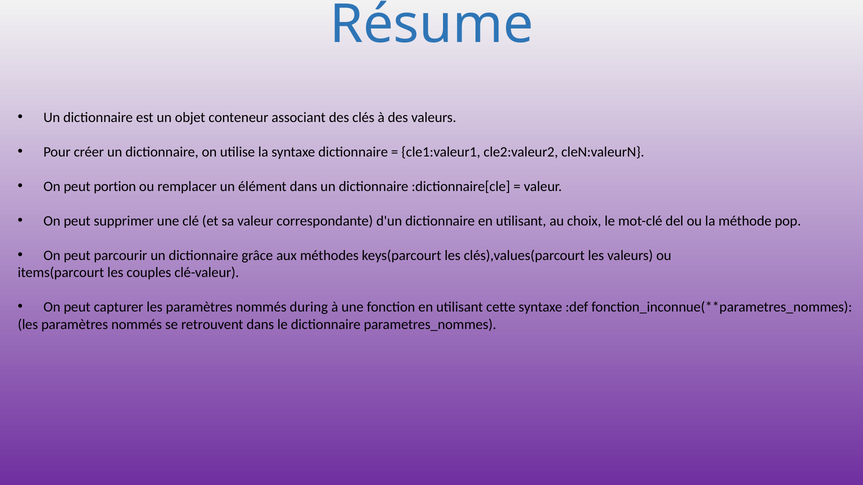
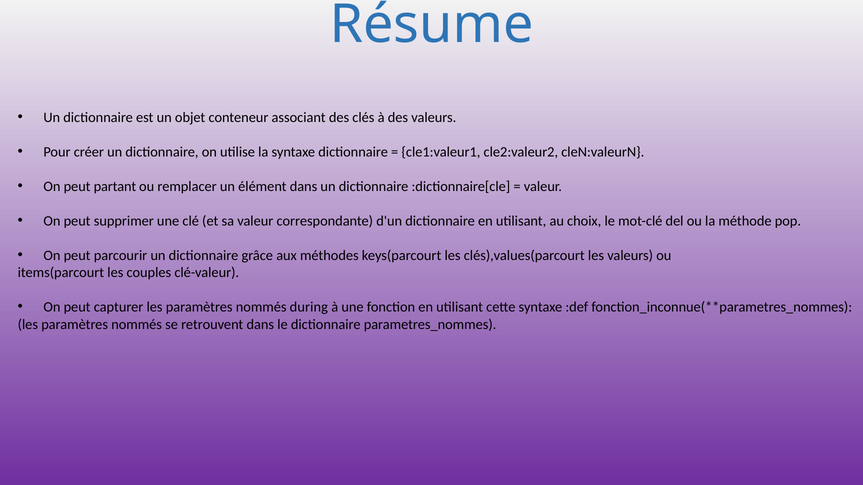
portion: portion -> partant
